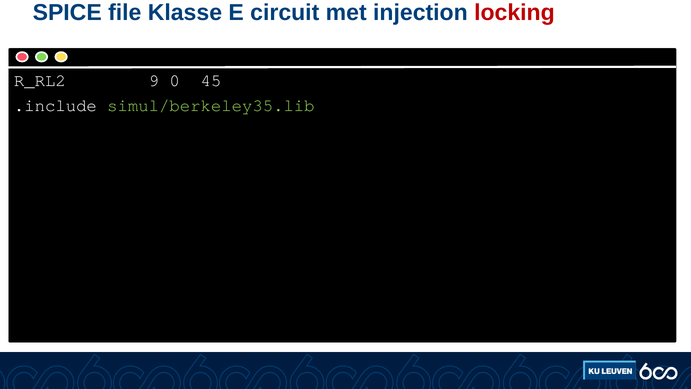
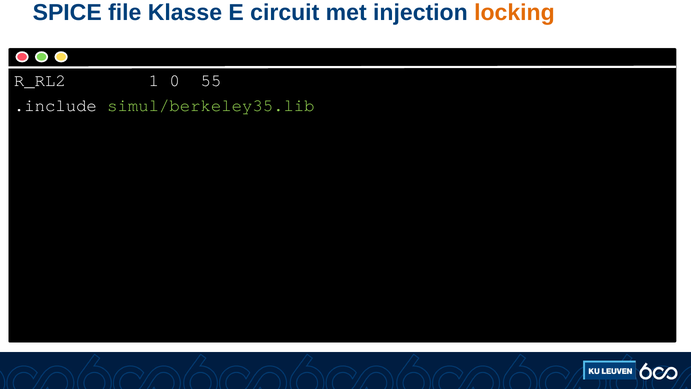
locking colour: red -> orange
9: 9 -> 1
45: 45 -> 55
